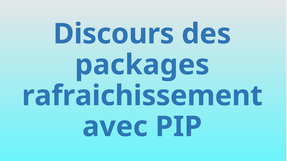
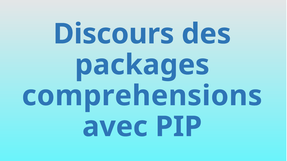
rafraichissement: rafraichissement -> comprehensions
